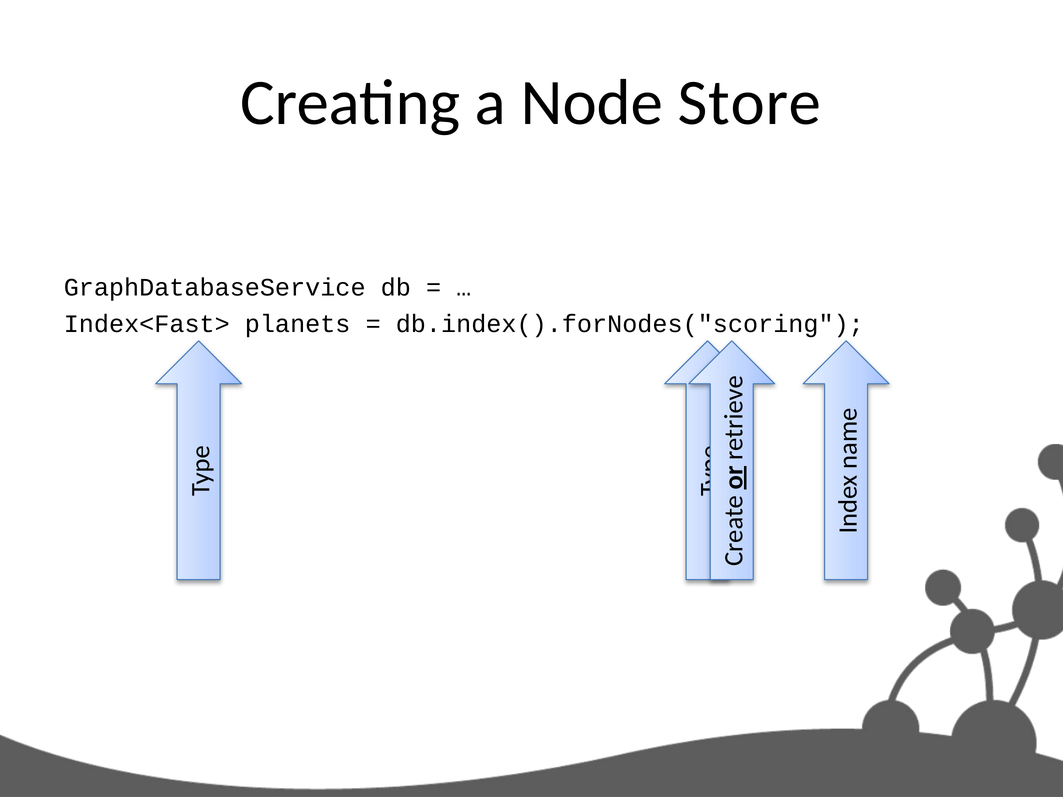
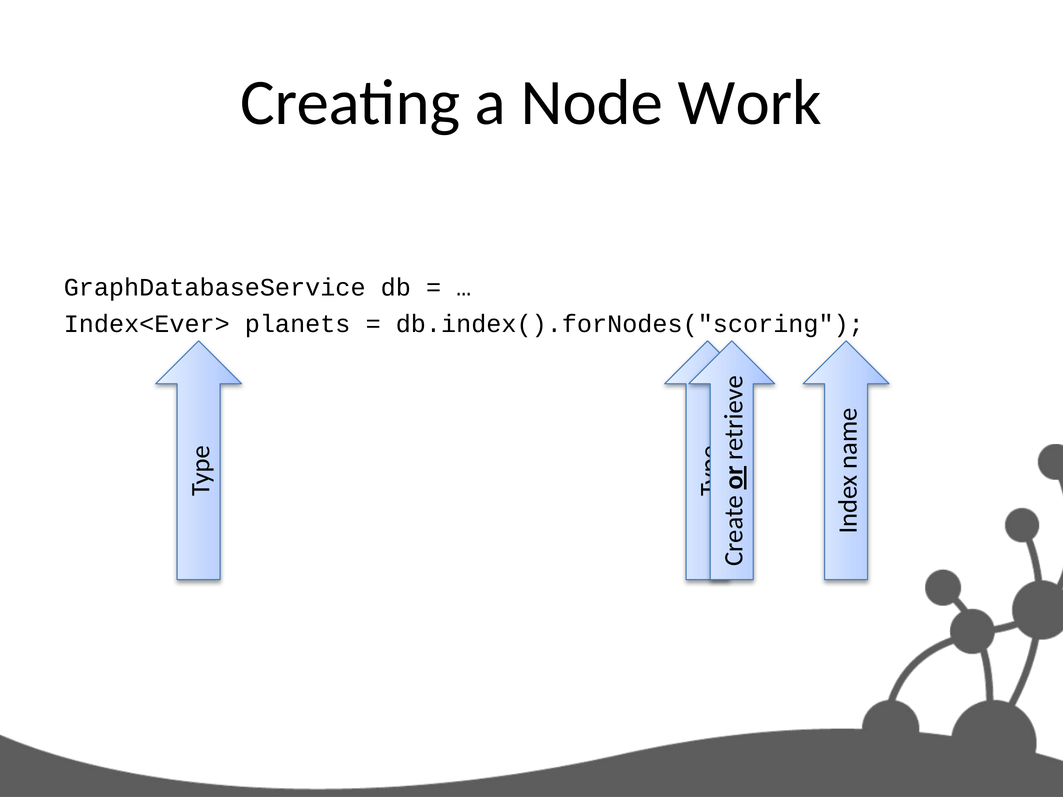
Store: Store -> Work
Index<Fast>: Index<Fast> -> Index<Ever>
